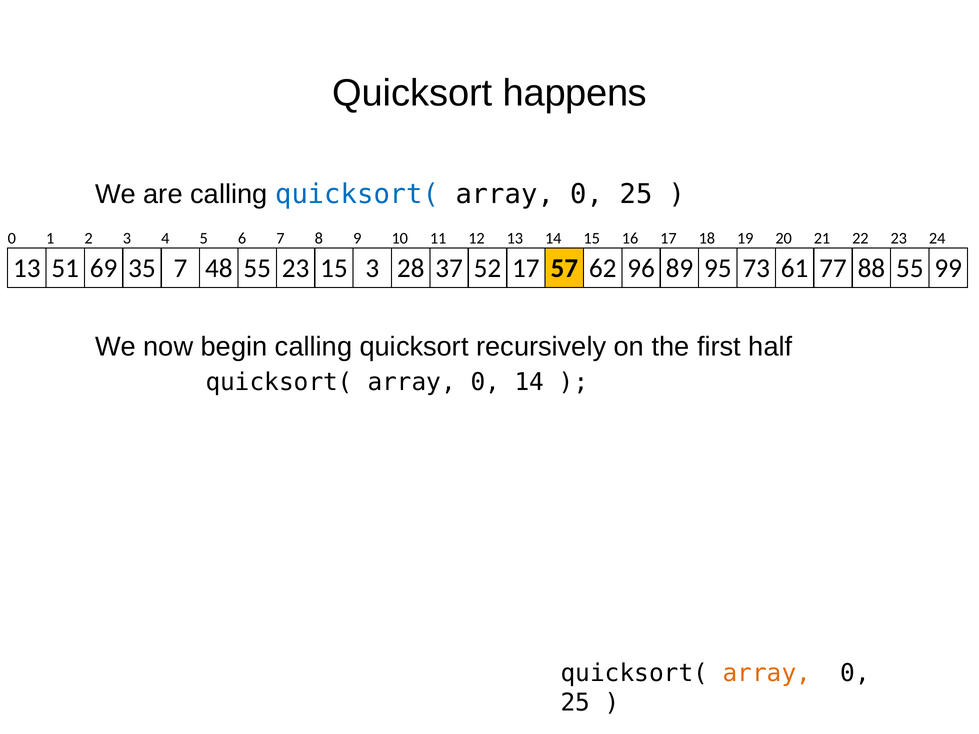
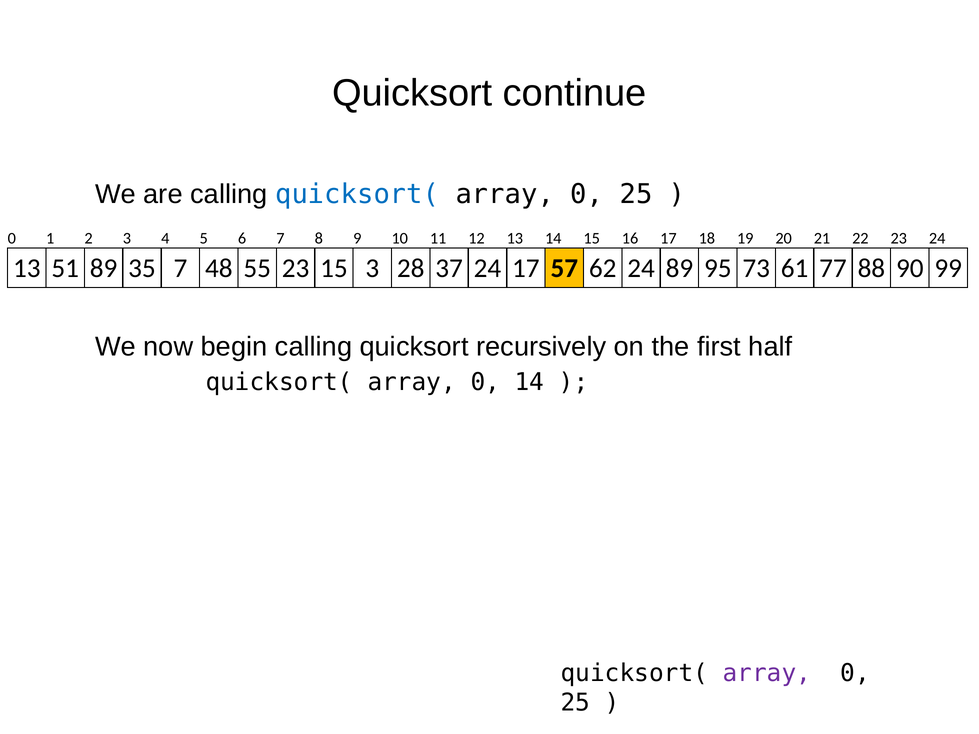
happens: happens -> continue
51 69: 69 -> 89
37 52: 52 -> 24
62 96: 96 -> 24
88 55: 55 -> 90
array at (767, 674) colour: orange -> purple
